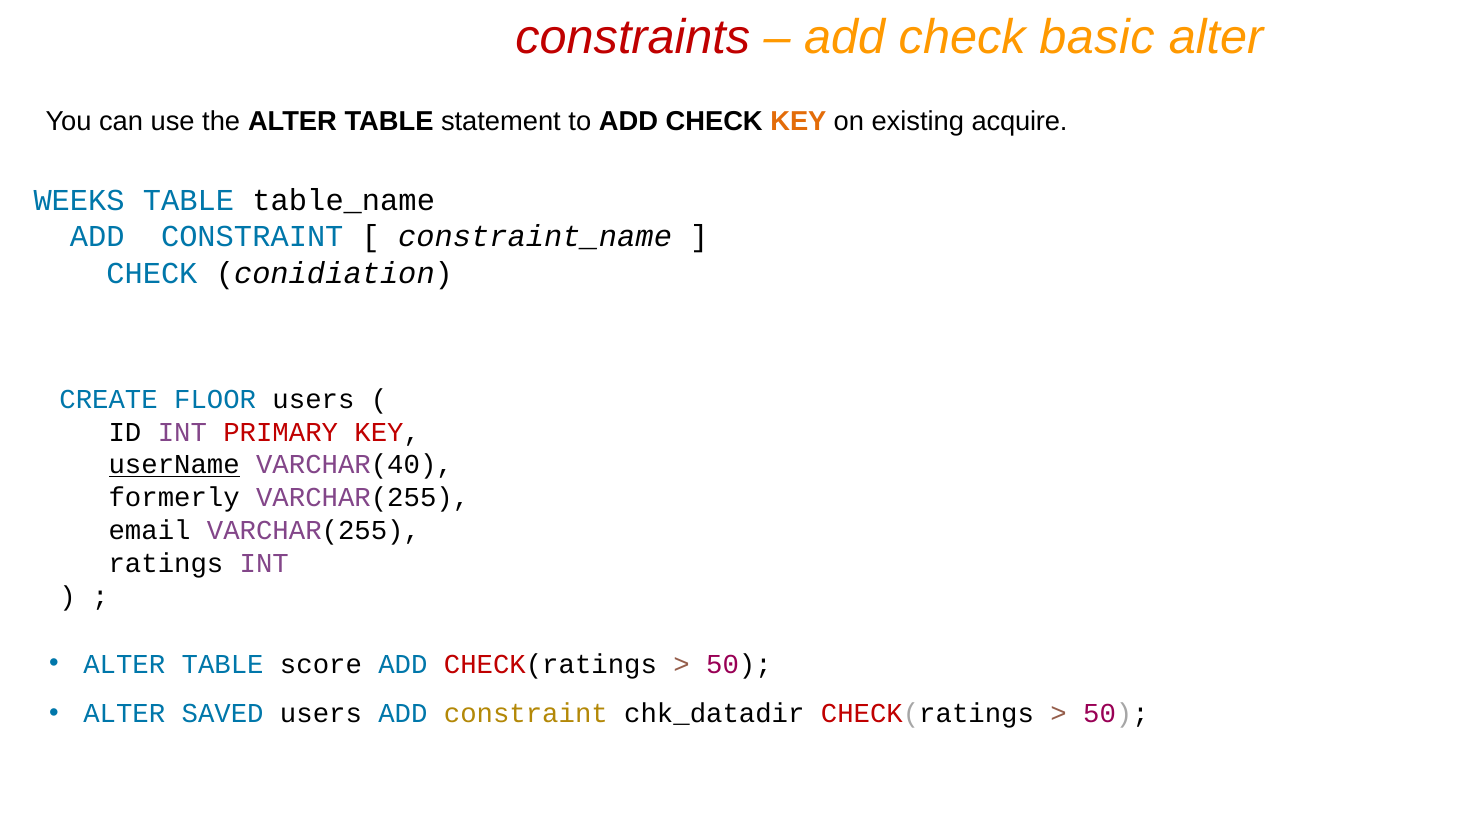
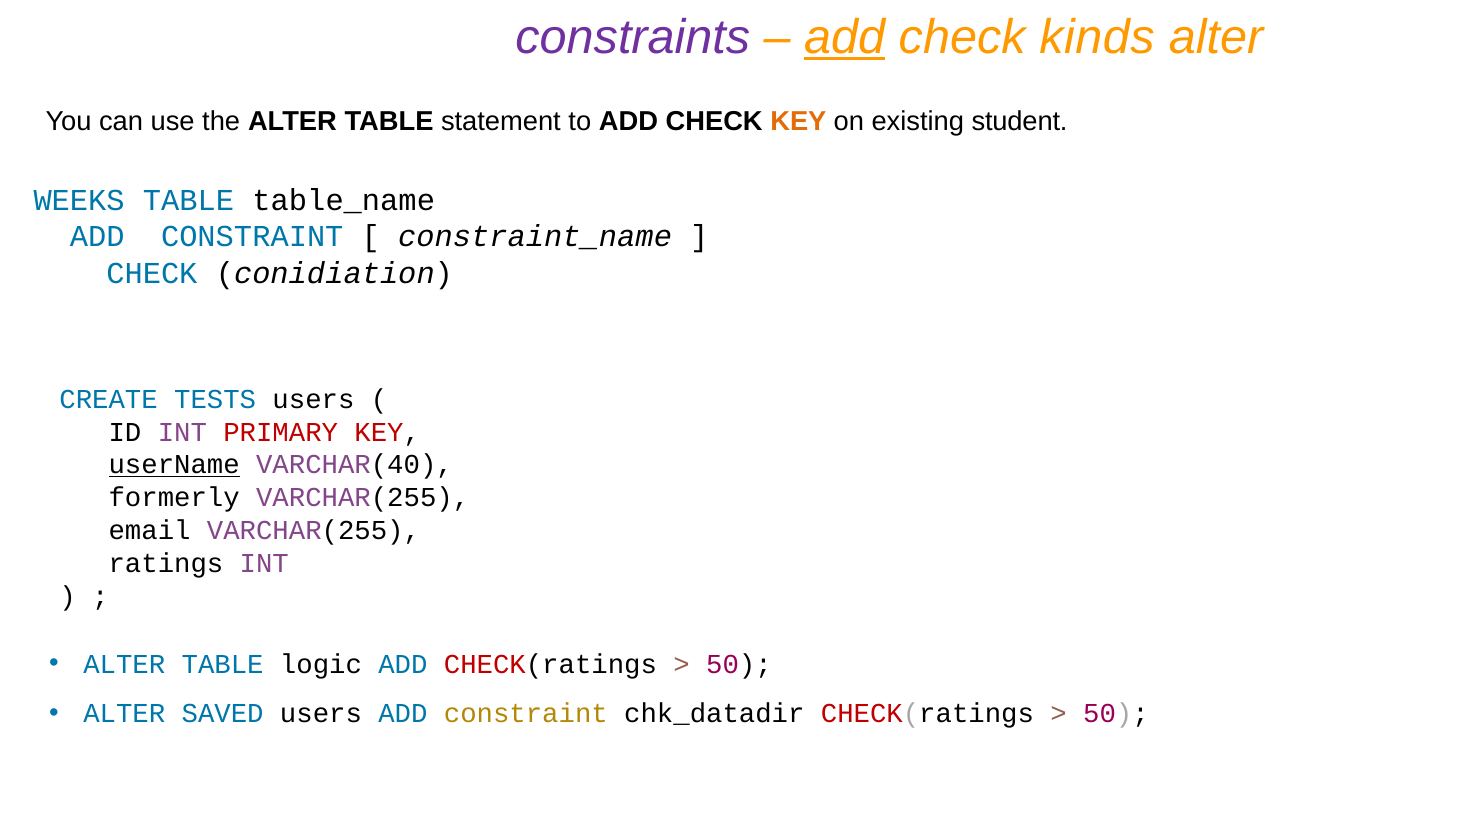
constraints colour: red -> purple
add at (845, 38) underline: none -> present
basic: basic -> kinds
acquire: acquire -> student
FLOOR: FLOOR -> TESTS
score: score -> logic
